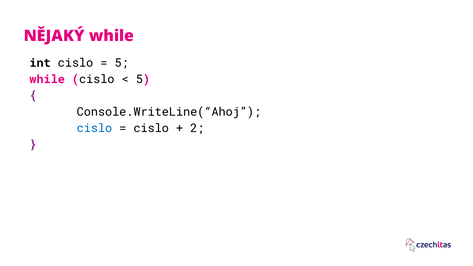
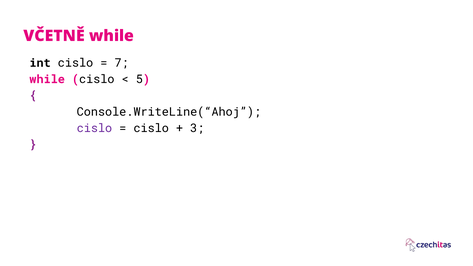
NĚJAKÝ: NĚJAKÝ -> VČETNĚ
5 at (122, 63): 5 -> 7
cislo at (94, 128) colour: blue -> purple
2: 2 -> 3
